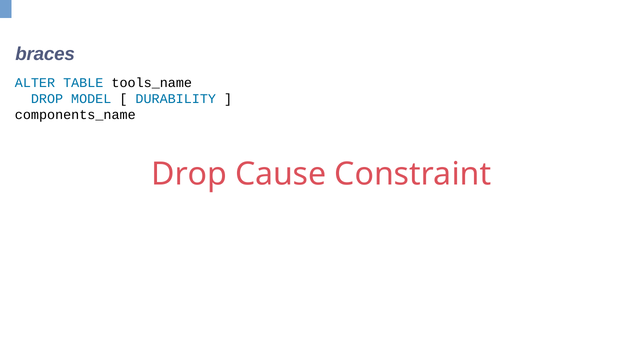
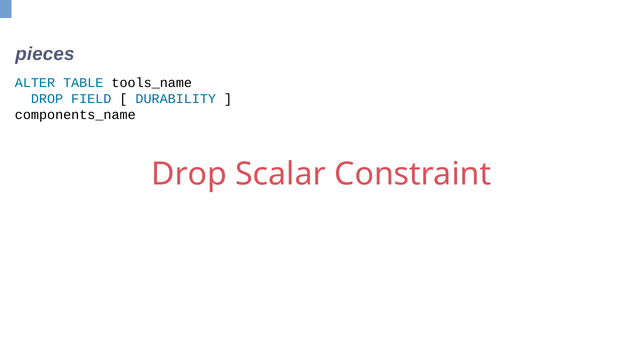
braces: braces -> pieces
MODEL: MODEL -> FIELD
Cause: Cause -> Scalar
